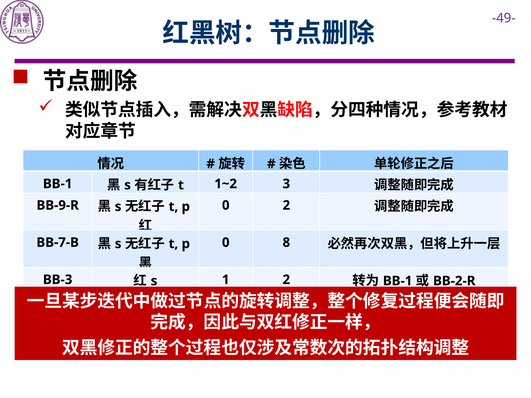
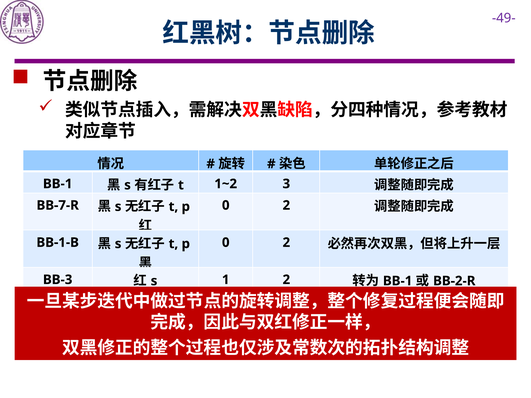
BB-9-R: BB-9-R -> BB-7-R
BB-7-B: BB-7-B -> BB-1-B
8 at (286, 243): 8 -> 2
